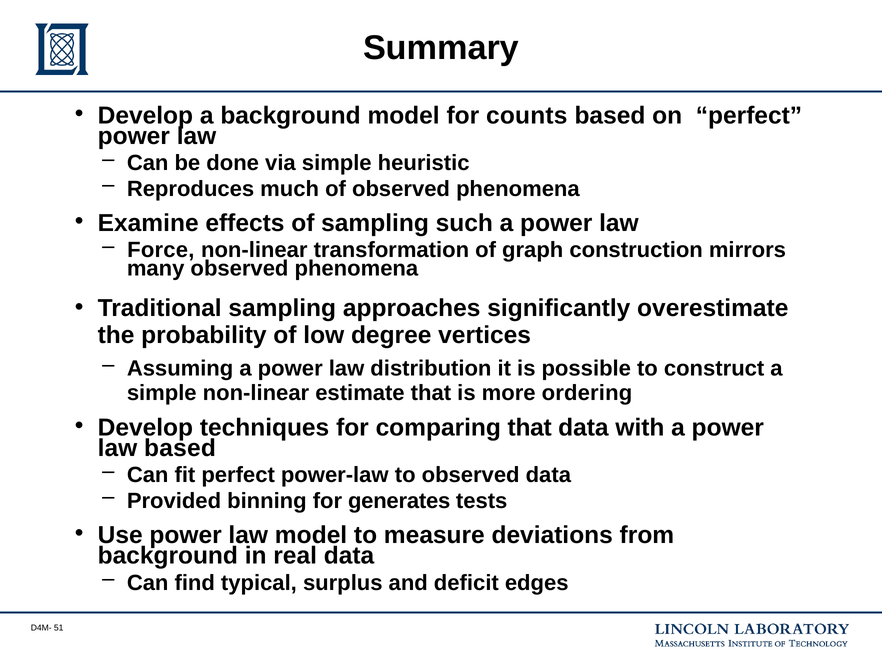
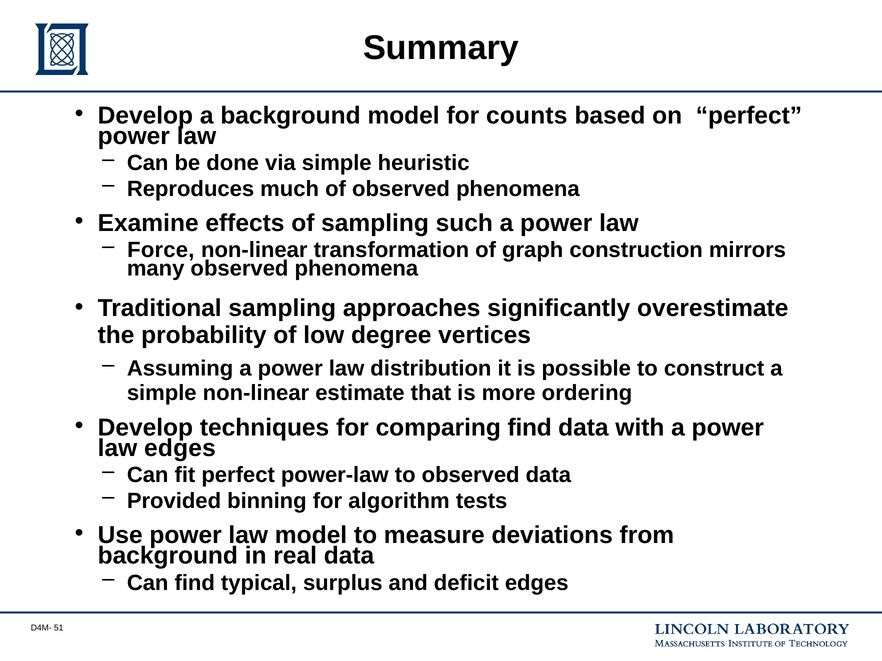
comparing that: that -> find
law based: based -> edges
generates: generates -> algorithm
